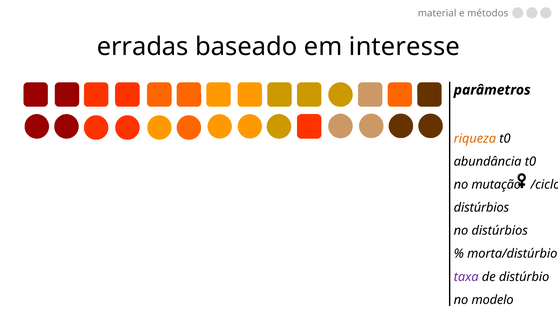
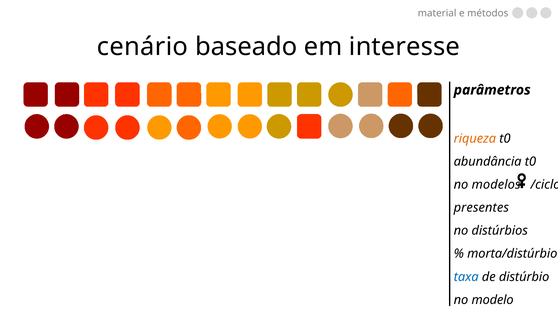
erradas: erradas -> cenário
mutação: mutação -> modelos
distúrbios at (481, 208): distúrbios -> presentes
taxa colour: purple -> blue
